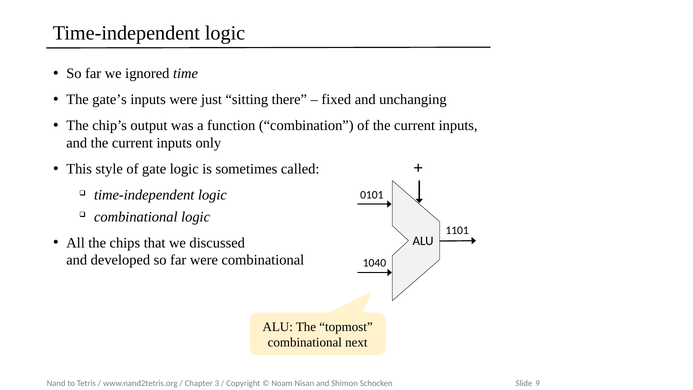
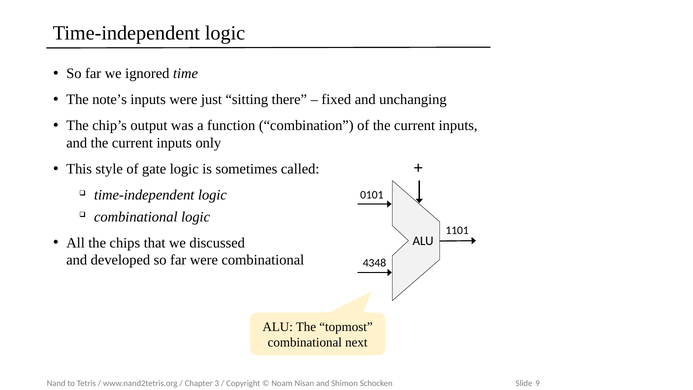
gate’s: gate’s -> note’s
1040: 1040 -> 4348
